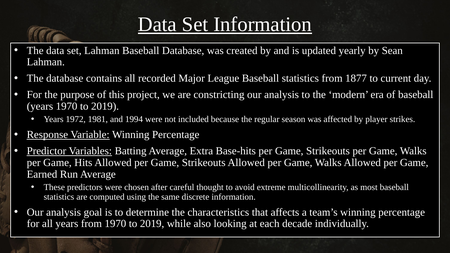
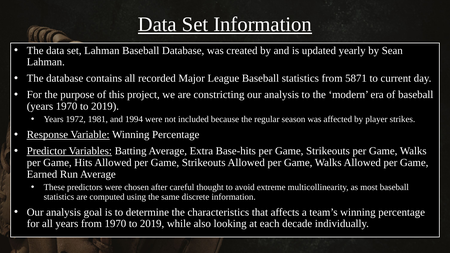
1877: 1877 -> 5871
